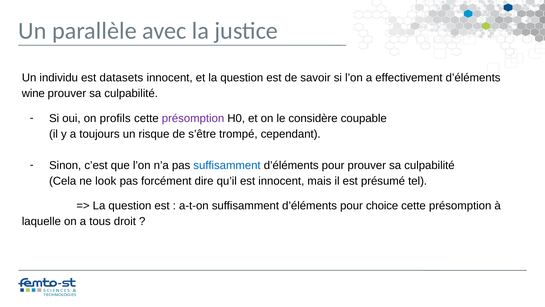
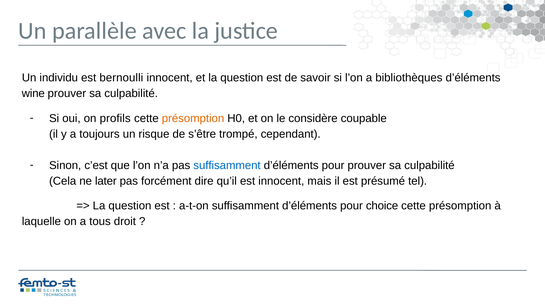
datasets: datasets -> bernoulli
effectivement: effectivement -> bibliothèques
présomption at (193, 118) colour: purple -> orange
look: look -> later
